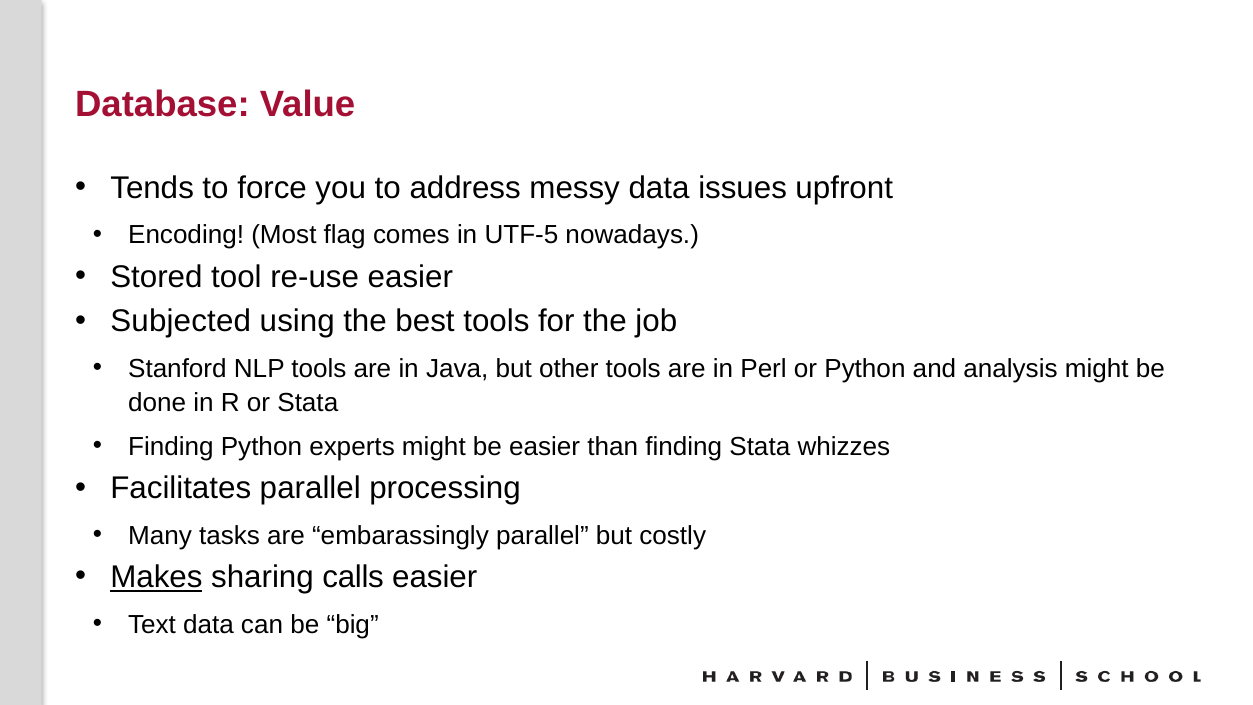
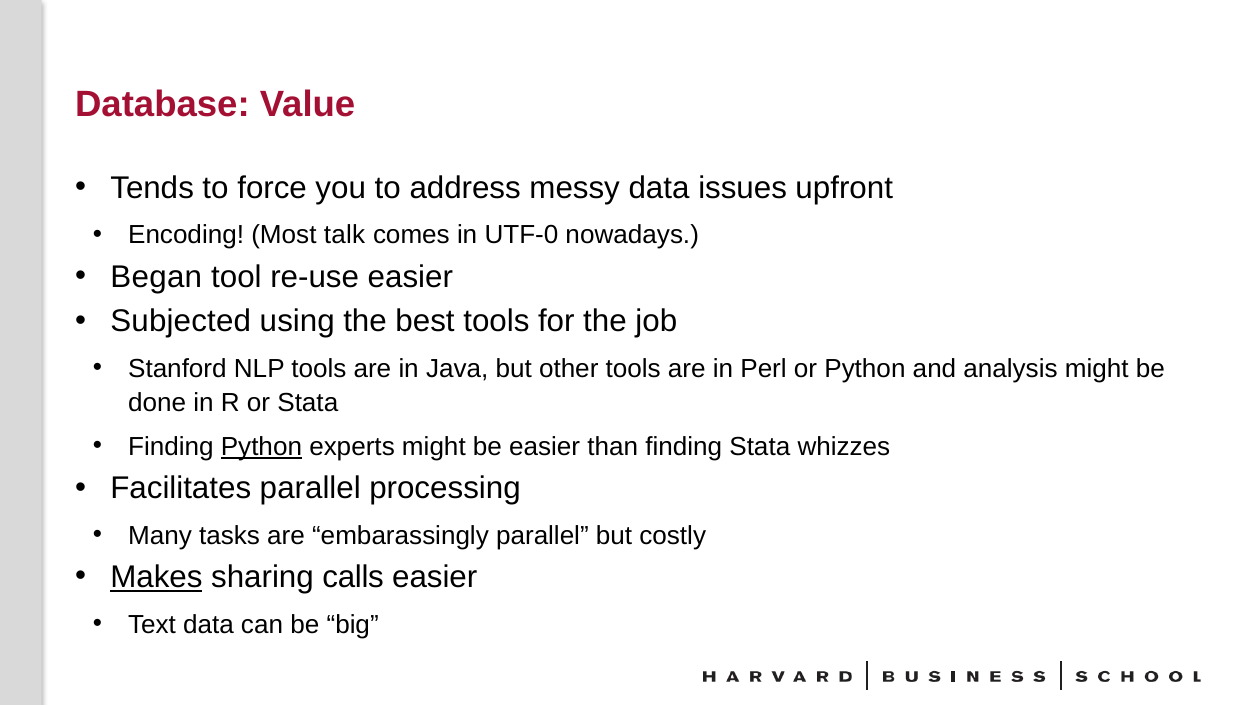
flag: flag -> talk
UTF-5: UTF-5 -> UTF-0
Stored: Stored -> Began
Python at (261, 447) underline: none -> present
